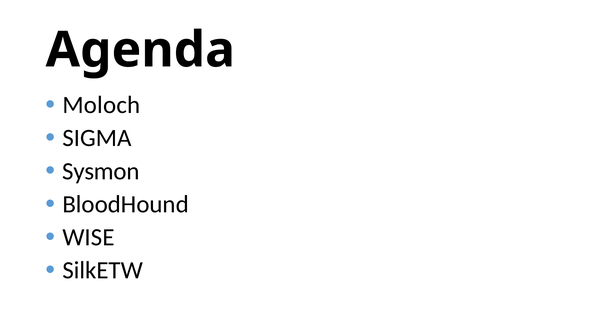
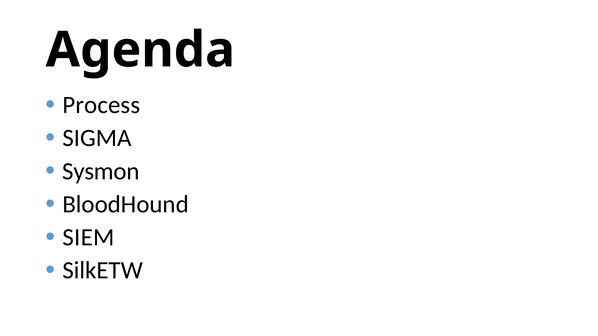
Moloch: Moloch -> Process
WISE: WISE -> SIEM
